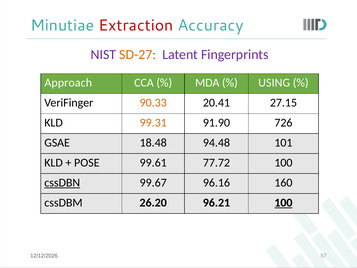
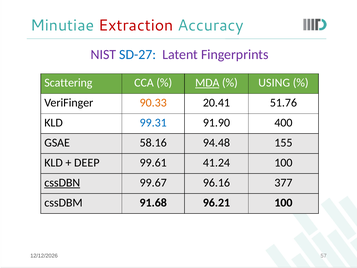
SD-27 colour: orange -> blue
Approach: Approach -> Scattering
MDA underline: none -> present
27.15: 27.15 -> 51.76
99.31 colour: orange -> blue
726: 726 -> 400
18.48: 18.48 -> 58.16
101: 101 -> 155
POSE: POSE -> DEEP
77.72: 77.72 -> 41.24
160: 160 -> 377
26.20: 26.20 -> 91.68
100 at (283, 202) underline: present -> none
